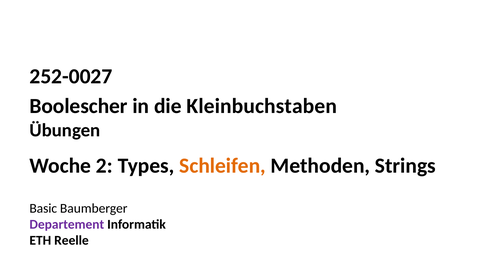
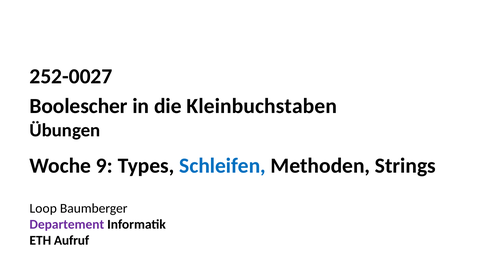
2: 2 -> 9
Schleifen colour: orange -> blue
Basic: Basic -> Loop
Reelle: Reelle -> Aufruf
